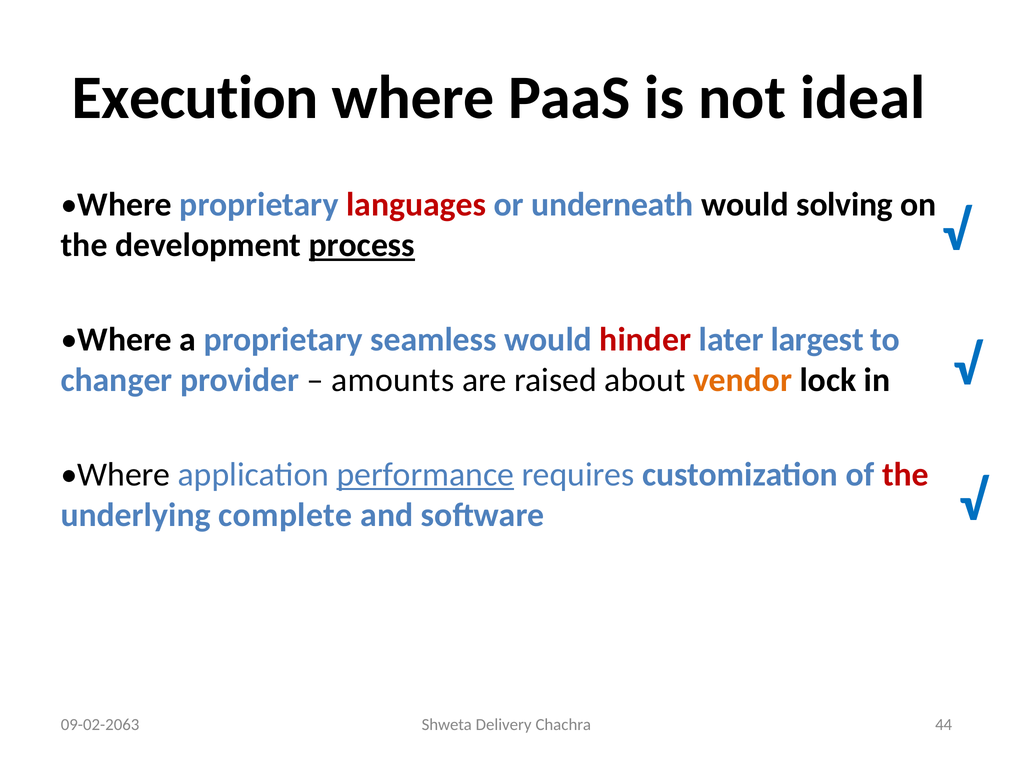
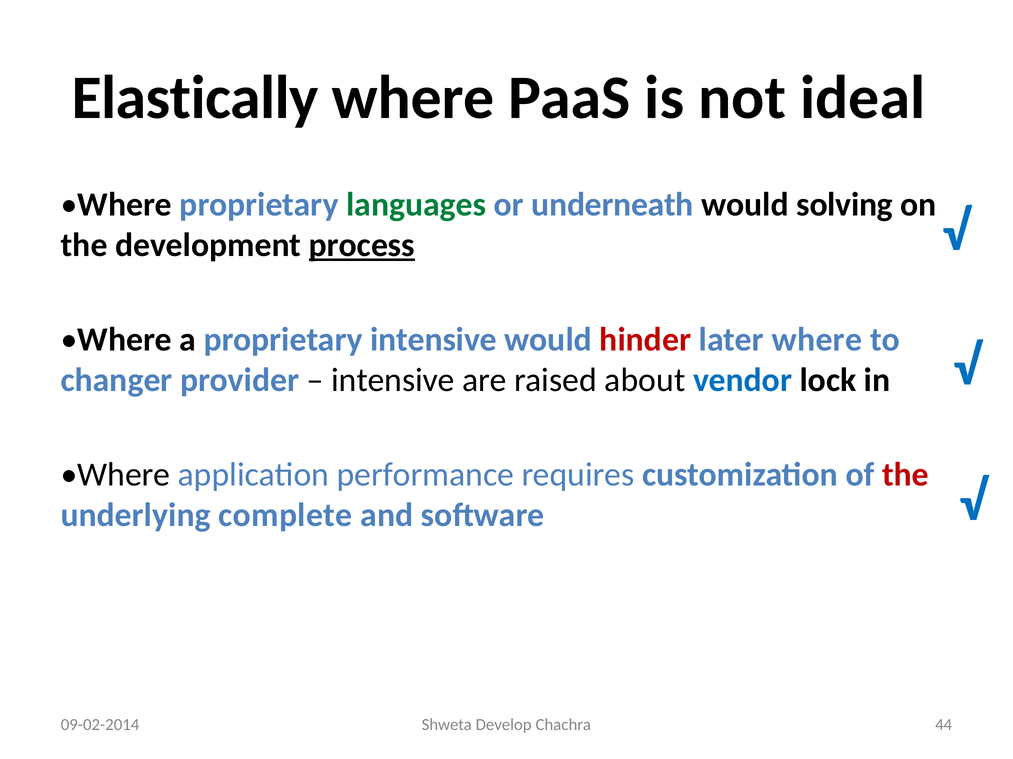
Execution: Execution -> Elastically
languages colour: red -> green
proprietary seamless: seamless -> intensive
later largest: largest -> where
amounts at (393, 381): amounts -> intensive
vendor colour: orange -> blue
performance underline: present -> none
09-02-2063: 09-02-2063 -> 09-02-2014
Delivery: Delivery -> Develop
